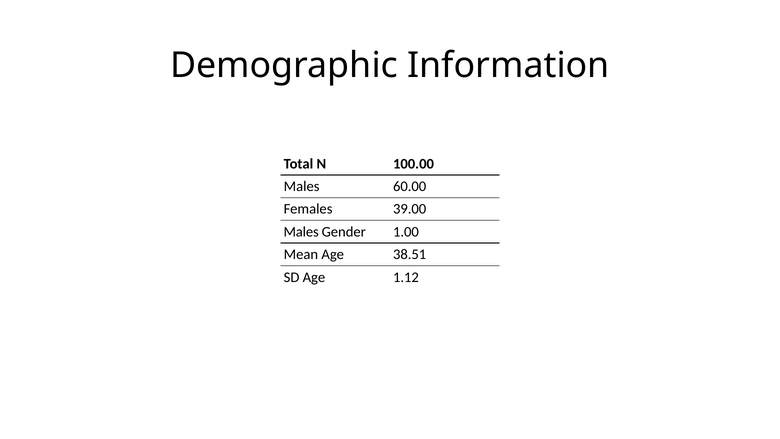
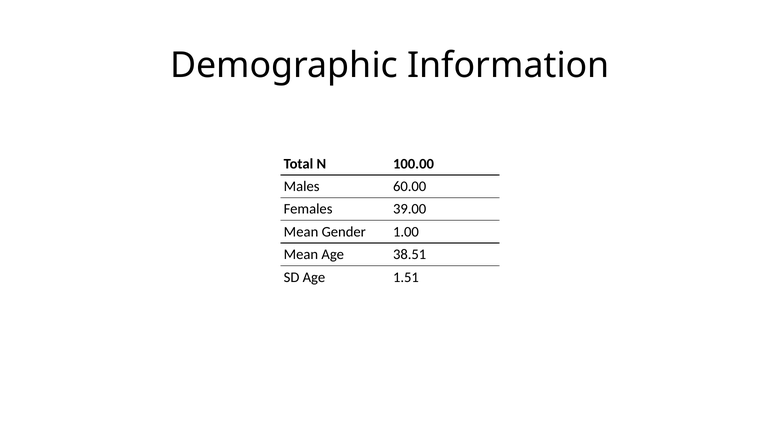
Males at (301, 232): Males -> Mean
1.12: 1.12 -> 1.51
